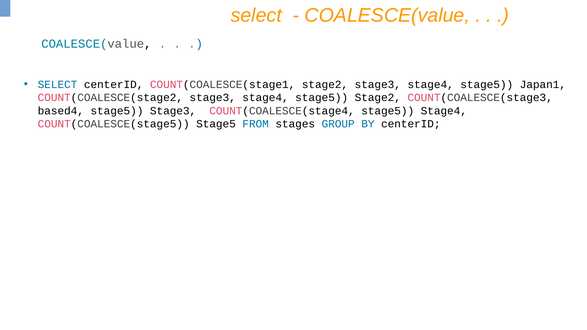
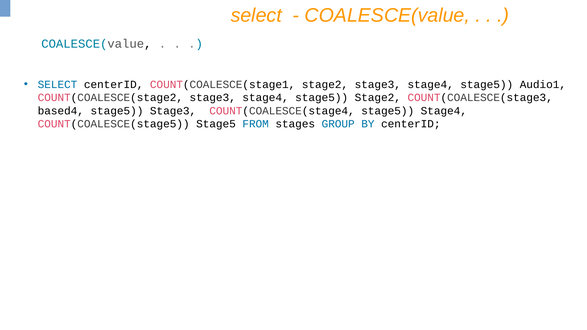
Japan1: Japan1 -> Audio1
